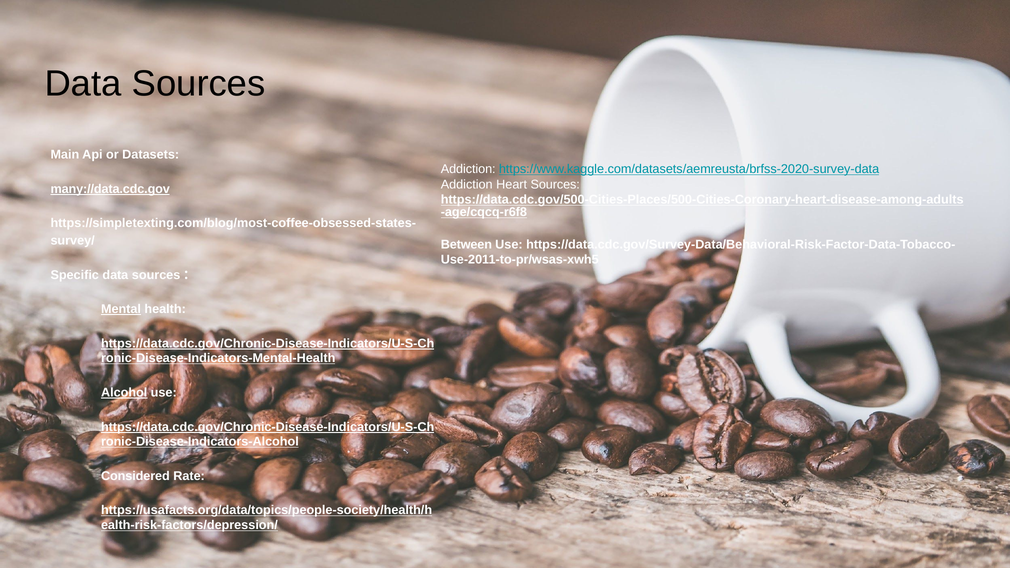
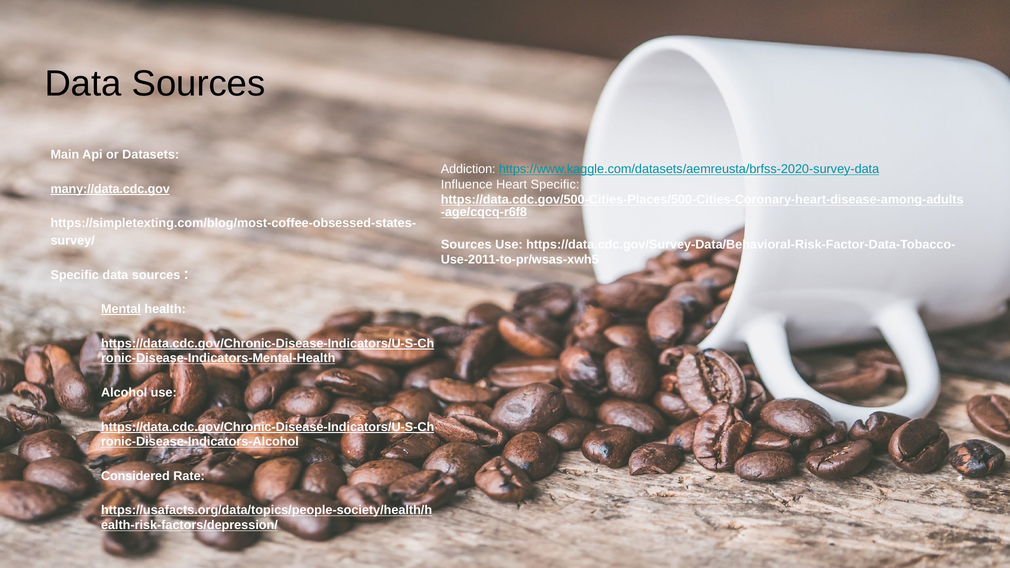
Addiction at (467, 185): Addiction -> Influence
Heart Sources: Sources -> Specific
Between at (466, 244): Between -> Sources
Alcohol underline: present -> none
